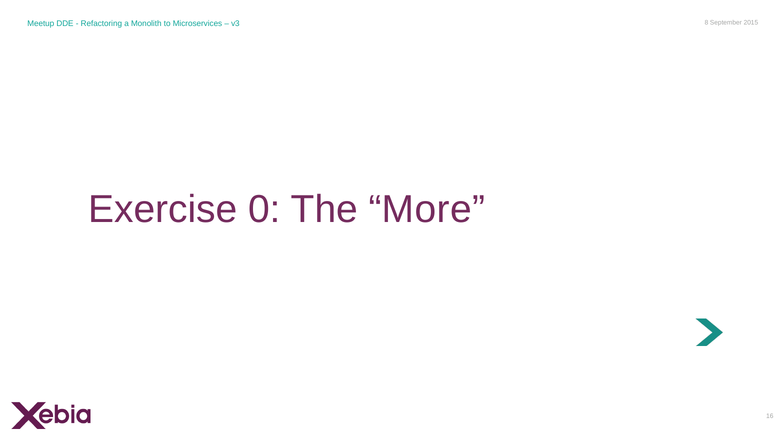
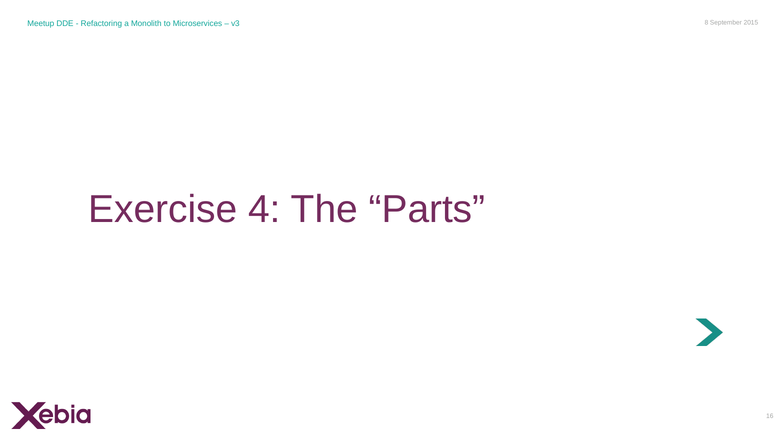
0: 0 -> 4
More: More -> Parts
